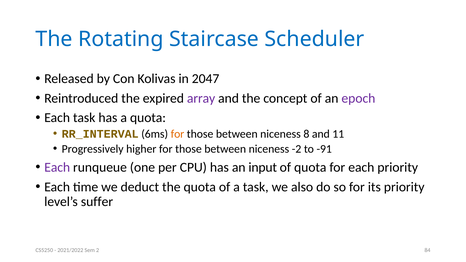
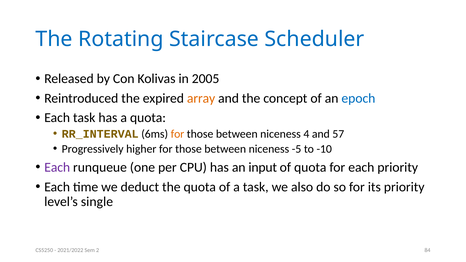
2047: 2047 -> 2005
array colour: purple -> orange
epoch colour: purple -> blue
8: 8 -> 4
11: 11 -> 57
-2: -2 -> -5
-91: -91 -> -10
suffer: suffer -> single
